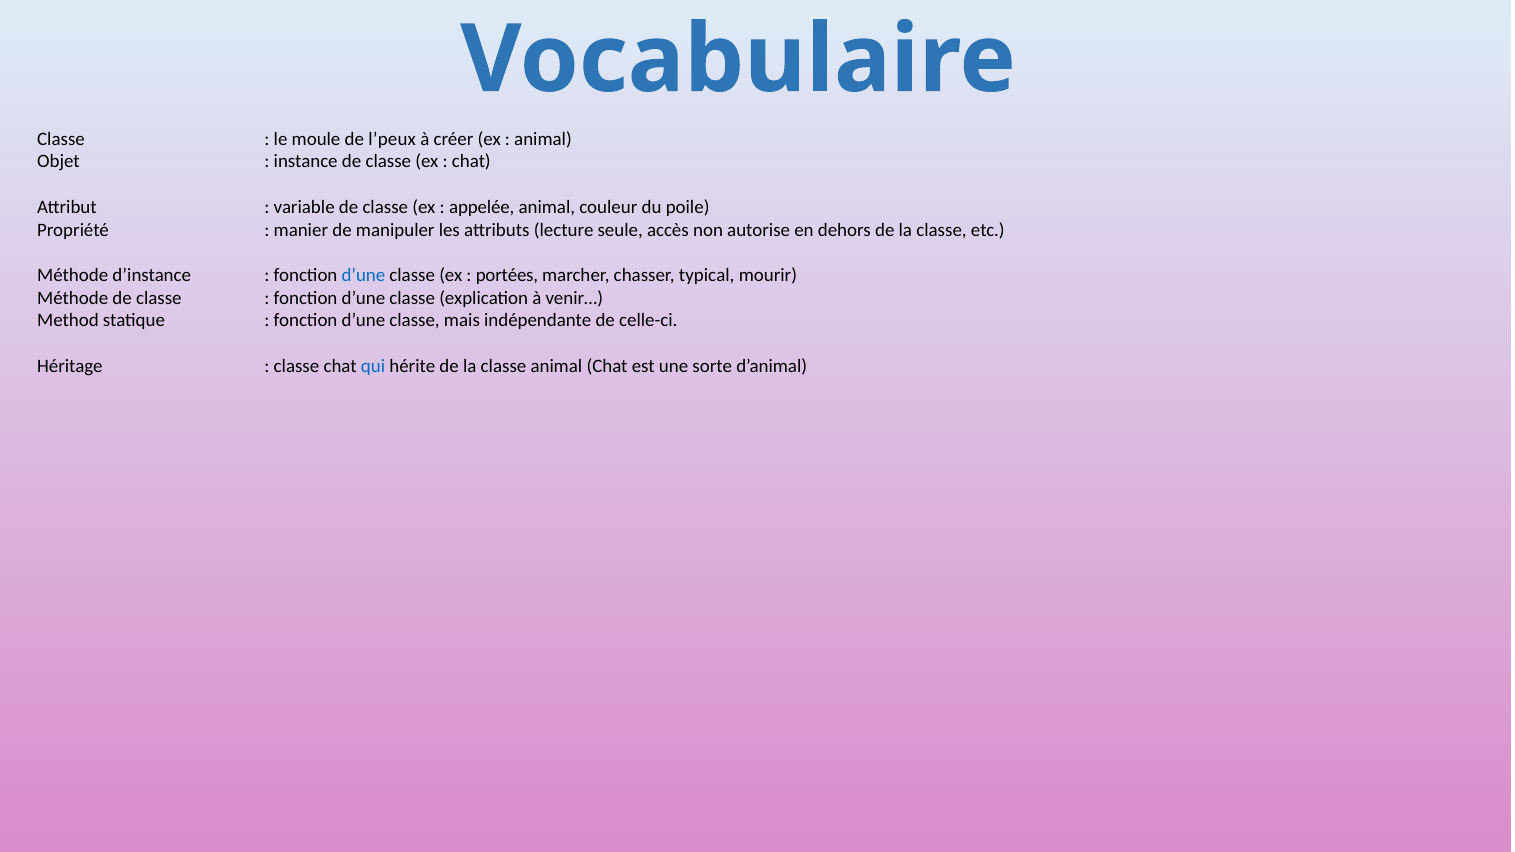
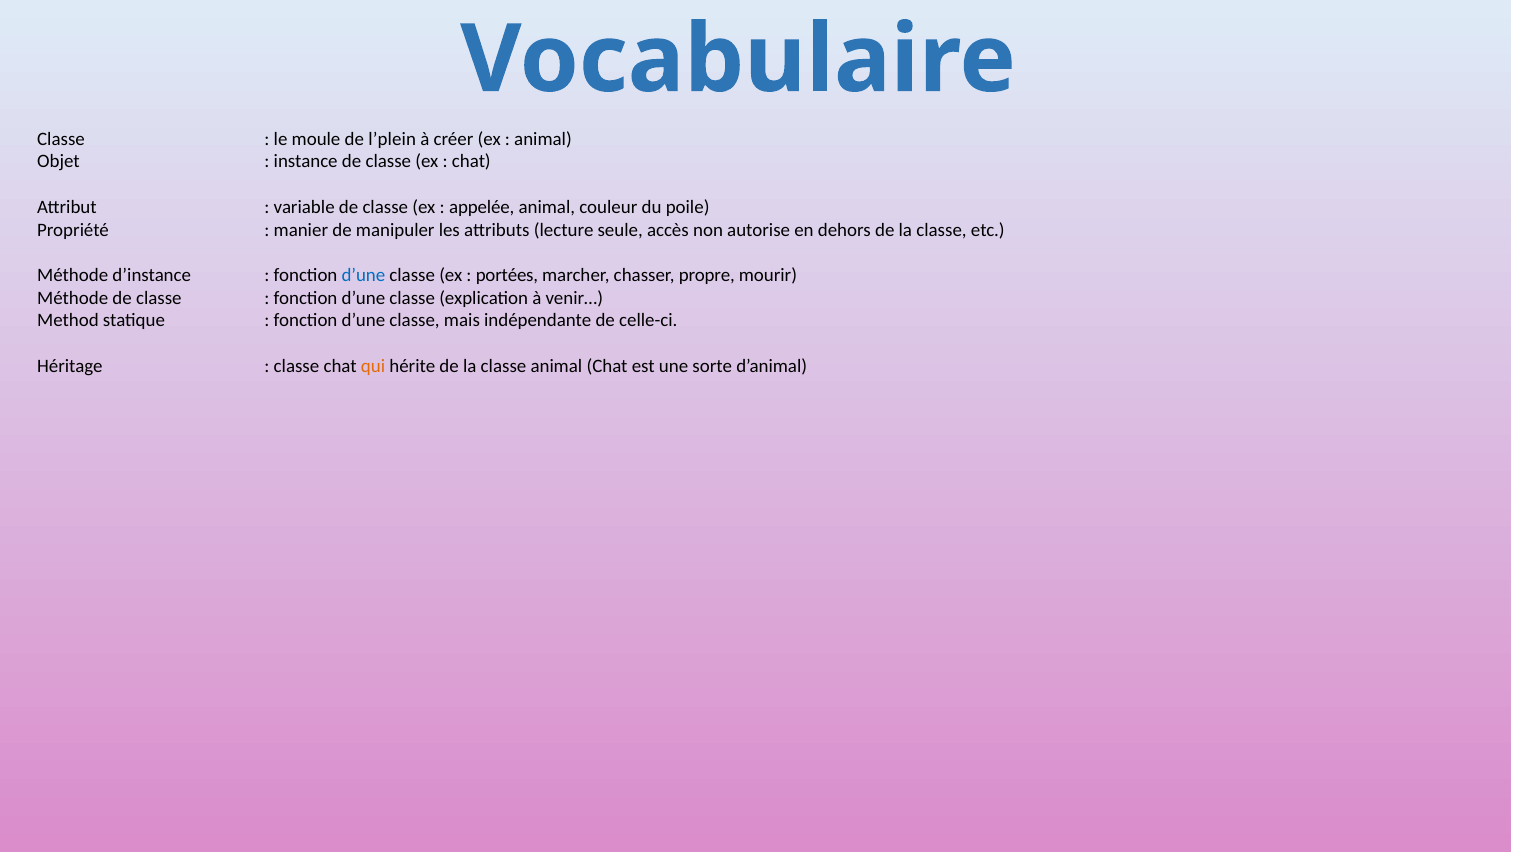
l’peux: l’peux -> l’plein
typical: typical -> propre
qui colour: blue -> orange
